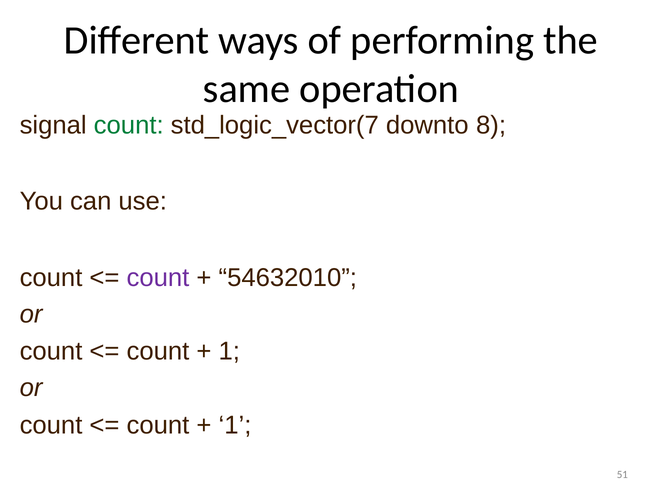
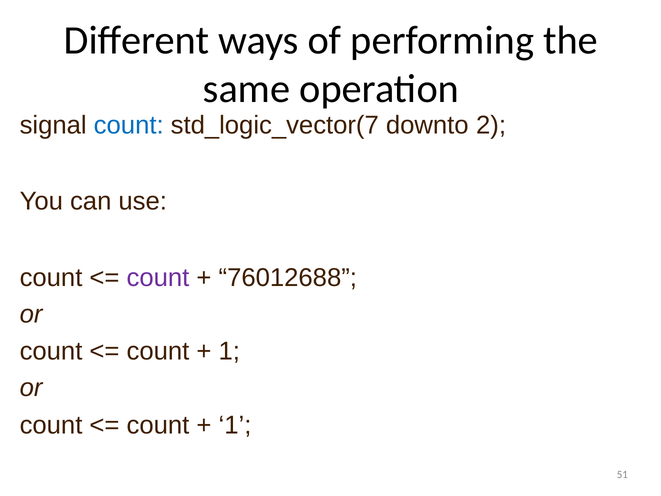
count at (129, 125) colour: green -> blue
8: 8 -> 2
54632010: 54632010 -> 76012688
